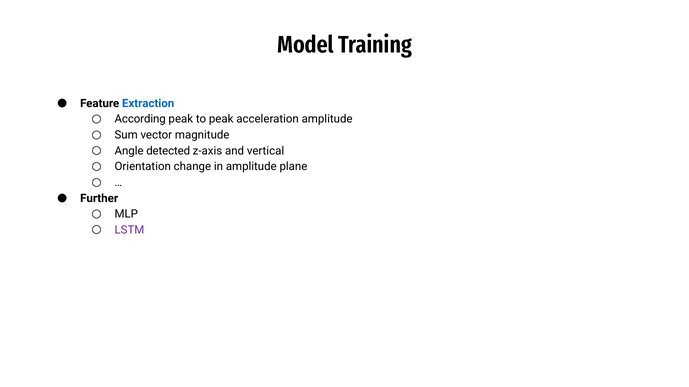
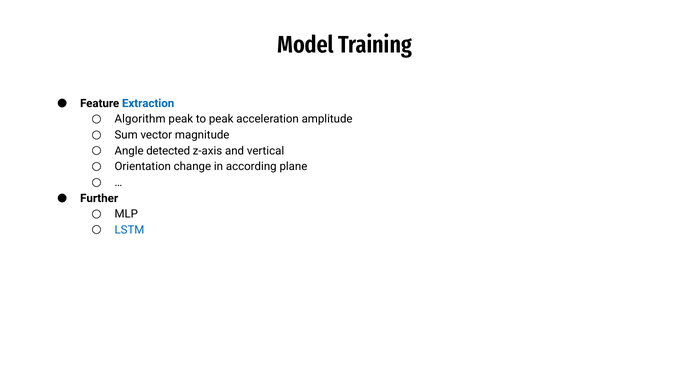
According: According -> Algorithm
in amplitude: amplitude -> according
LSTM colour: purple -> blue
